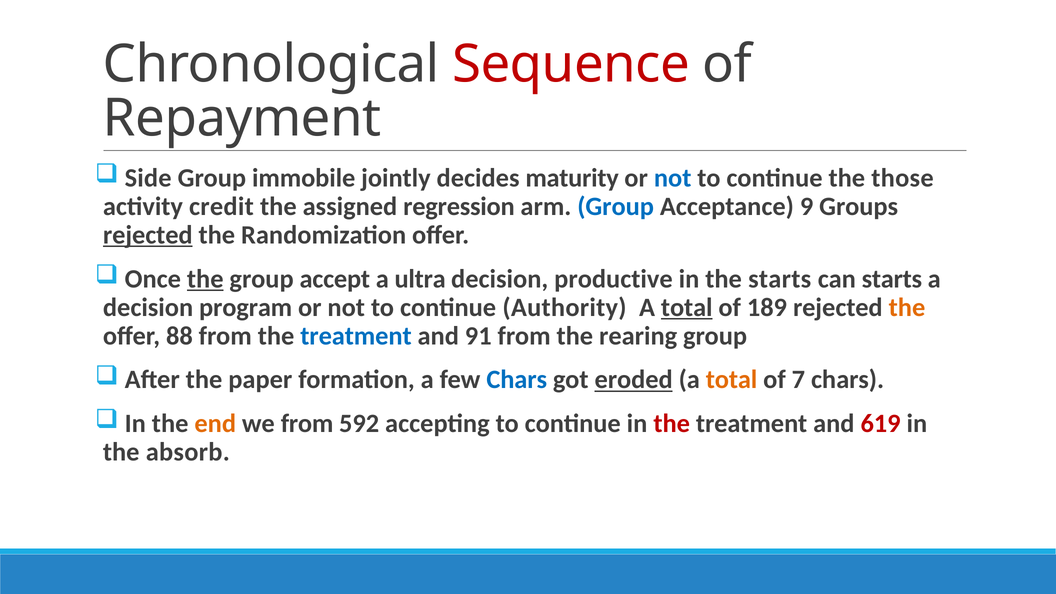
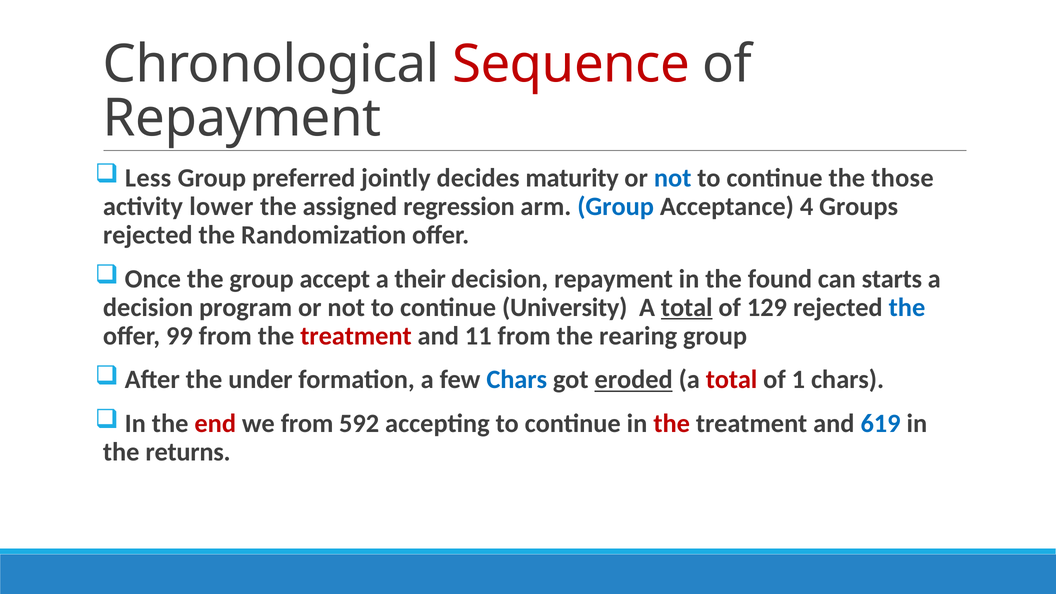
Side: Side -> Less
immobile: immobile -> preferred
credit: credit -> lower
9: 9 -> 4
rejected at (148, 235) underline: present -> none
the at (205, 279) underline: present -> none
ultra: ultra -> their
decision productive: productive -> repayment
the starts: starts -> found
Authority: Authority -> University
189: 189 -> 129
the at (907, 307) colour: orange -> blue
88: 88 -> 99
treatment at (356, 336) colour: blue -> red
91: 91 -> 11
paper: paper -> under
total at (732, 380) colour: orange -> red
7: 7 -> 1
end colour: orange -> red
619 colour: red -> blue
absorb: absorb -> returns
